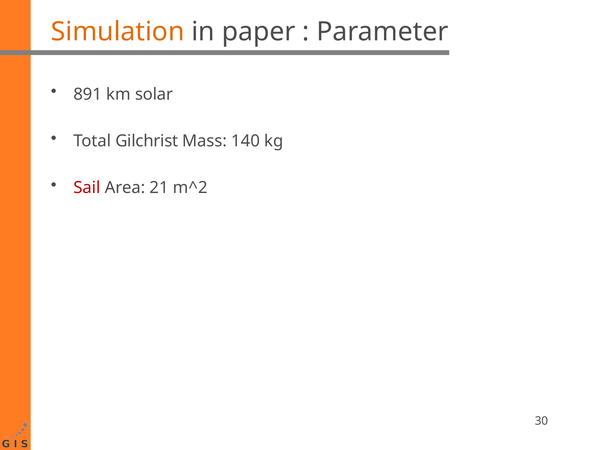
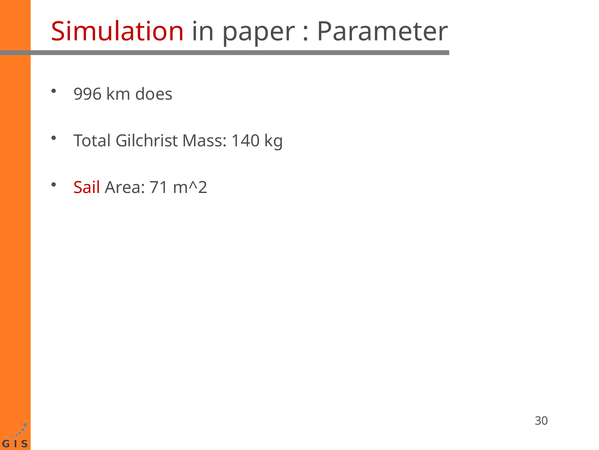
Simulation colour: orange -> red
891: 891 -> 996
solar: solar -> does
21: 21 -> 71
